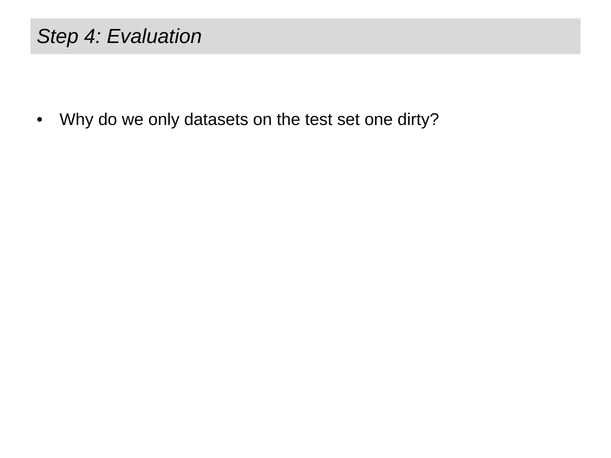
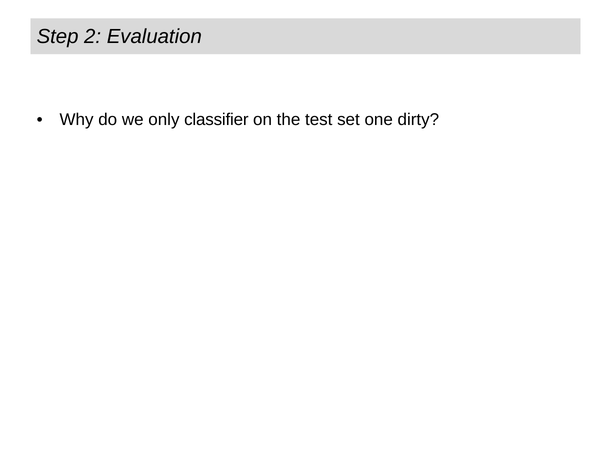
4: 4 -> 2
datasets: datasets -> classifier
